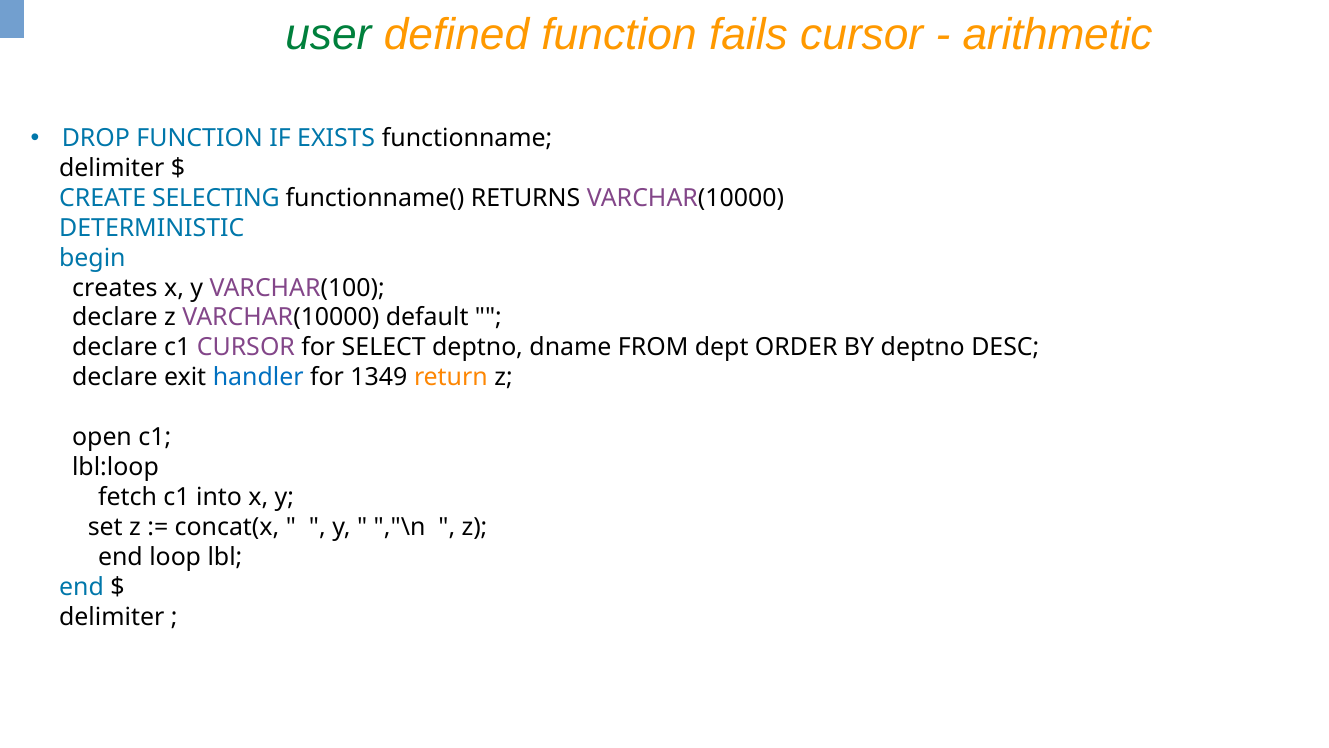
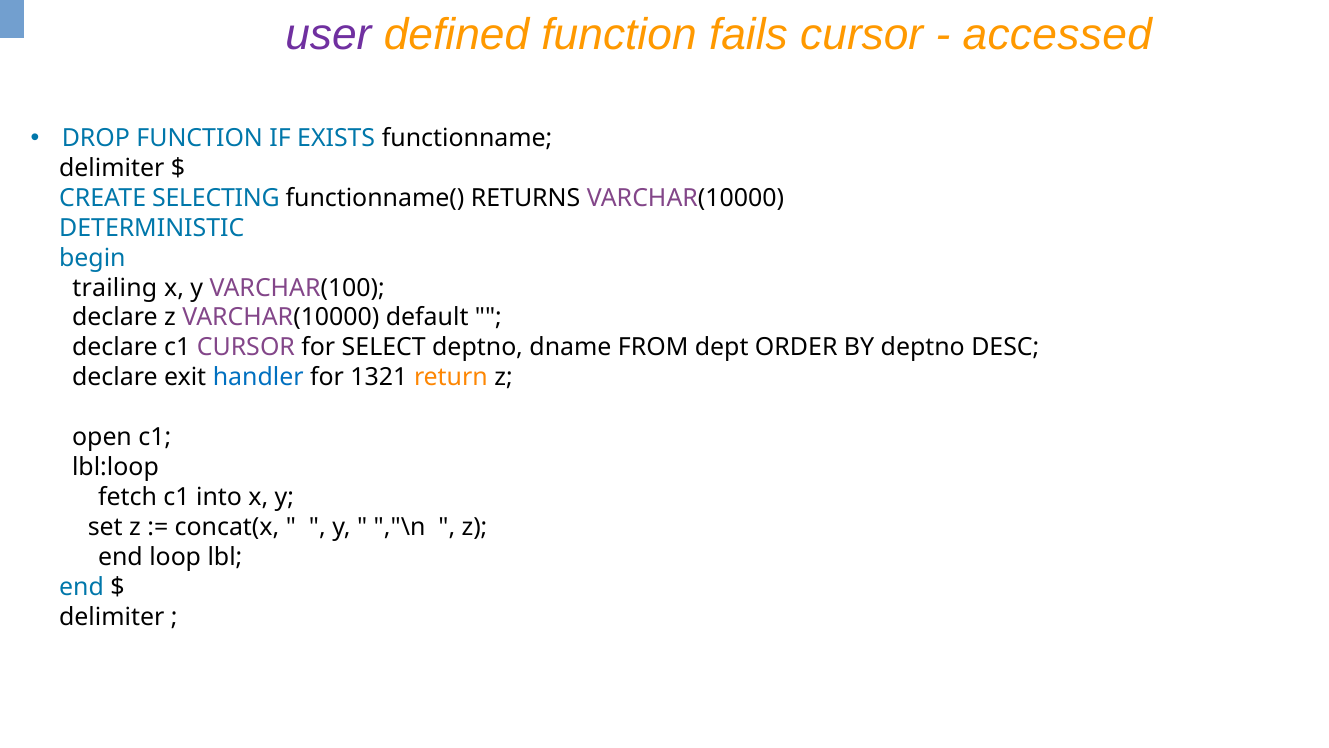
user colour: green -> purple
arithmetic: arithmetic -> accessed
creates: creates -> trailing
1349: 1349 -> 1321
